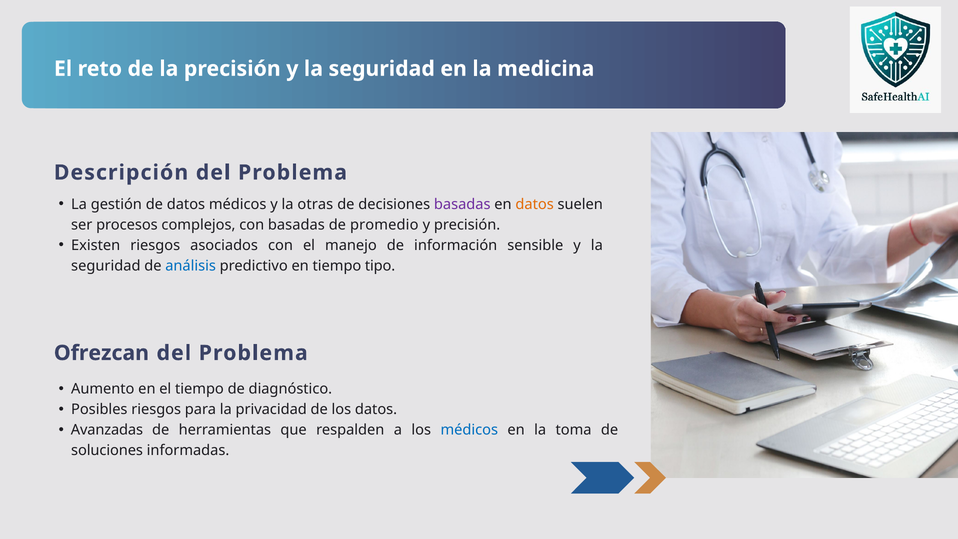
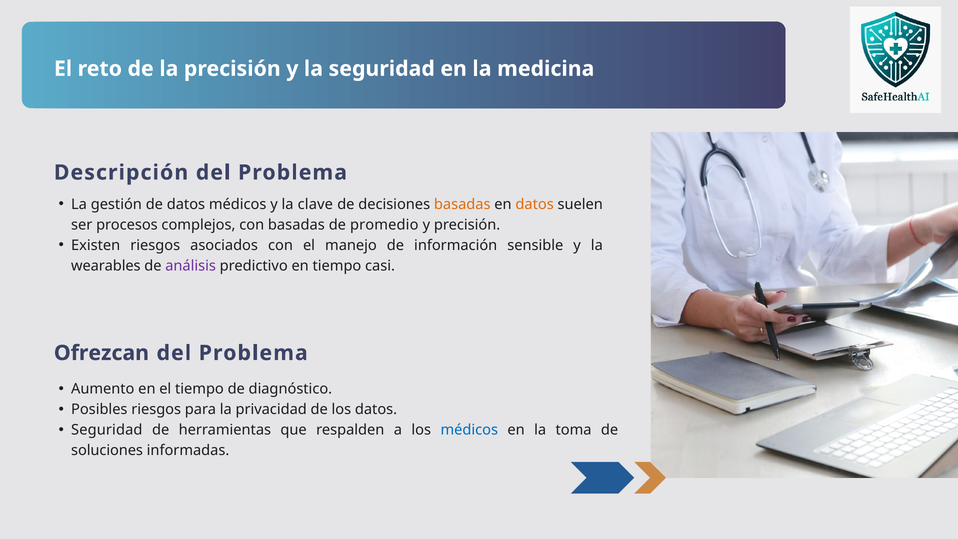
otras: otras -> clave
basadas at (462, 204) colour: purple -> orange
seguridad at (106, 266): seguridad -> wearables
análisis colour: blue -> purple
tipo: tipo -> casi
Avanzadas at (107, 430): Avanzadas -> Seguridad
